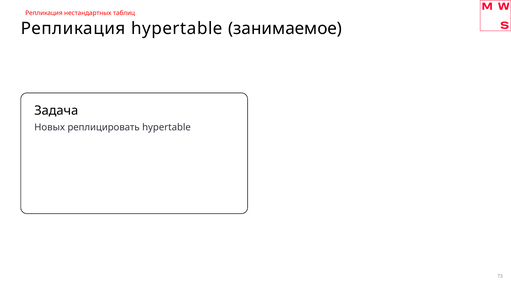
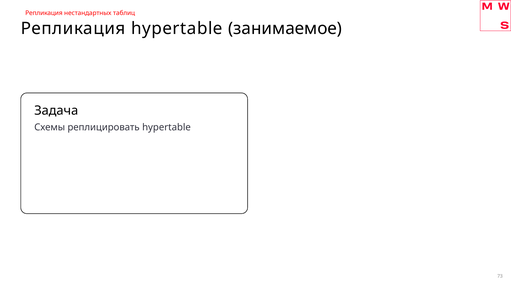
Новых: Новых -> Схемы
